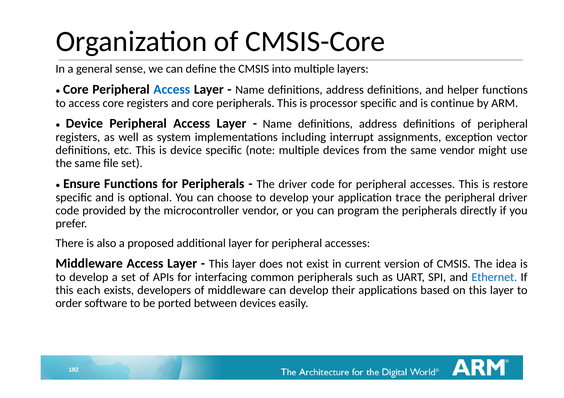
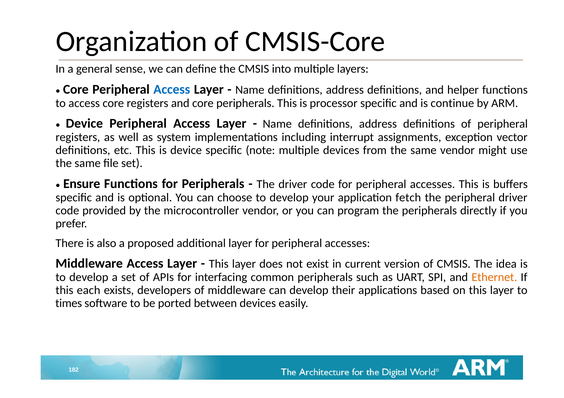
restore: restore -> buffers
trace: trace -> fetch
Ethernet colour: blue -> orange
order: order -> times
